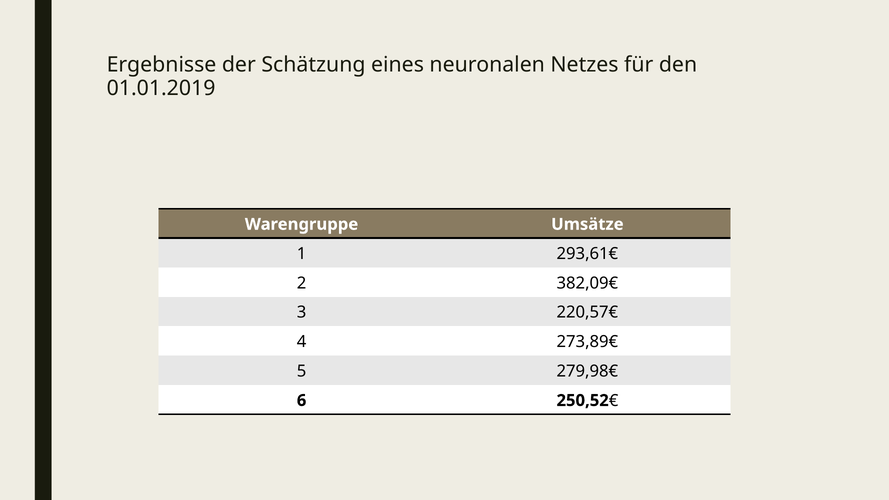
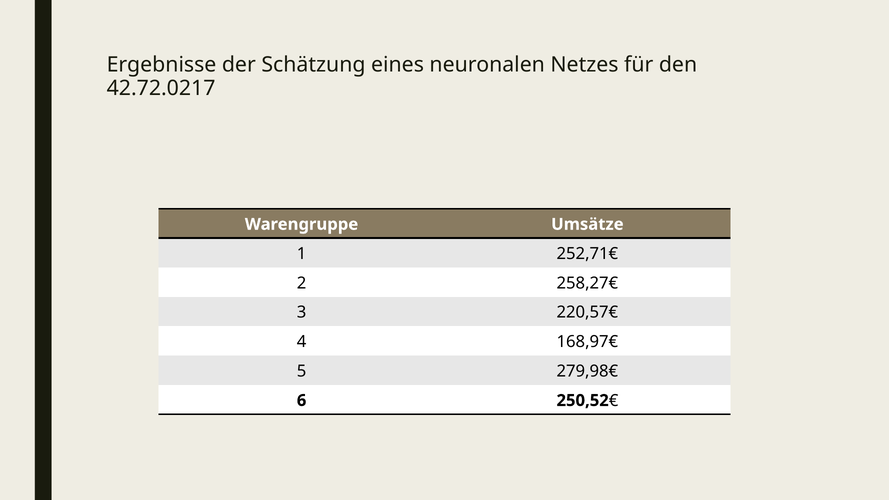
01.01.2019: 01.01.2019 -> 42.72.0217
293,61€: 293,61€ -> 252,71€
382,09€: 382,09€ -> 258,27€
273,89€: 273,89€ -> 168,97€
